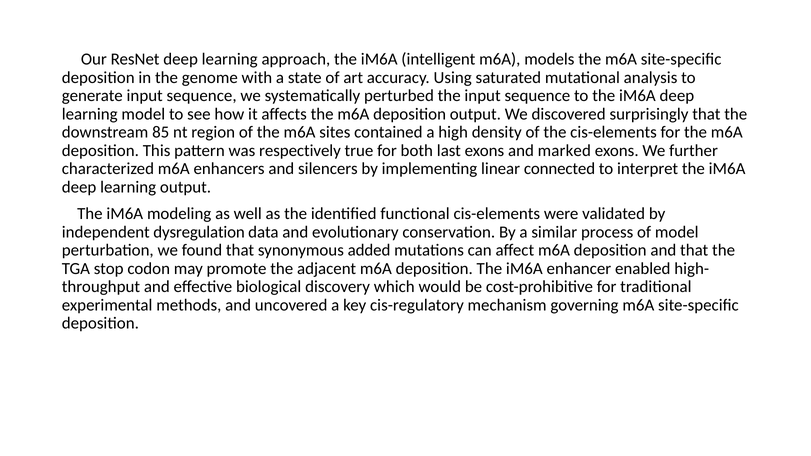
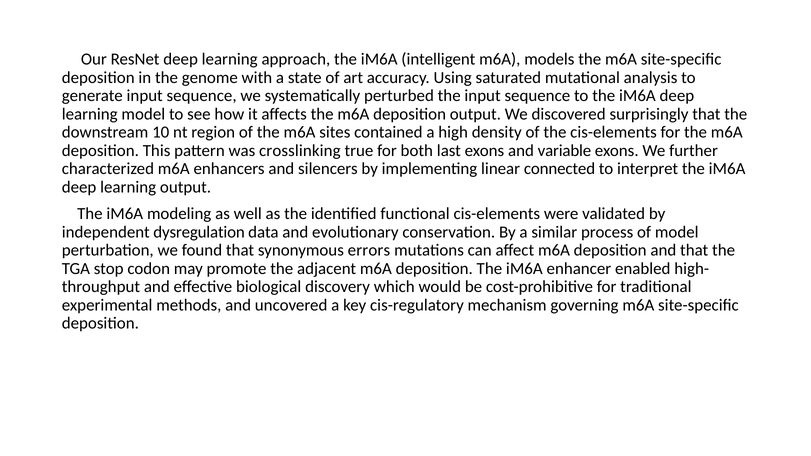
85: 85 -> 10
respectively: respectively -> crosslinking
marked: marked -> variable
added: added -> errors
